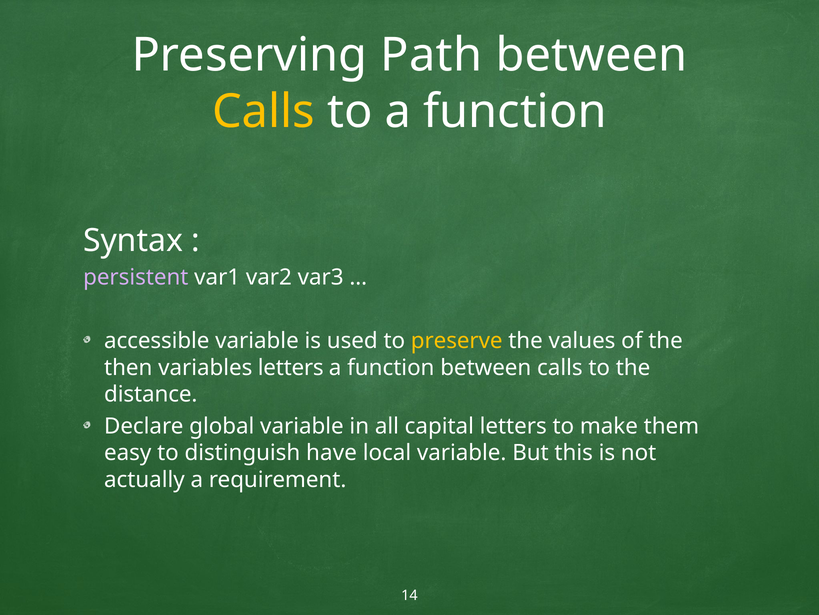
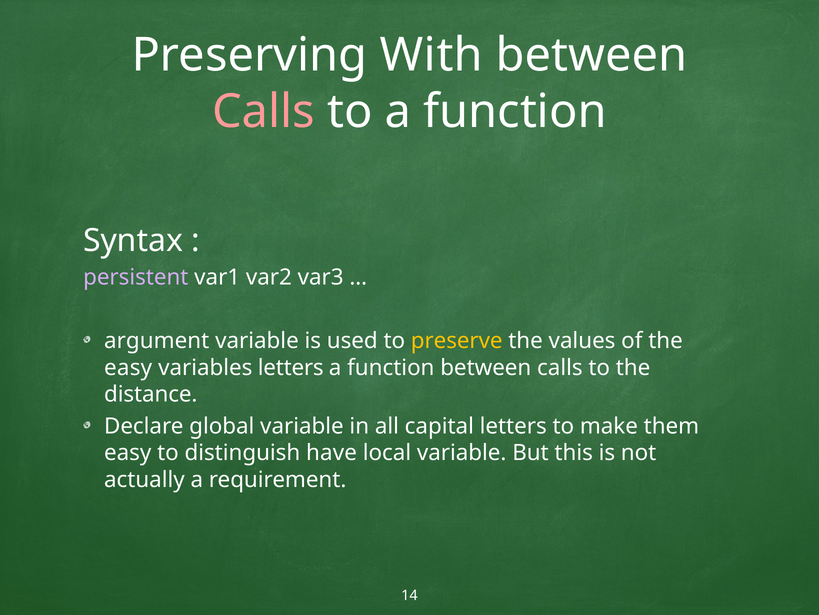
Path: Path -> With
Calls at (263, 112) colour: yellow -> pink
accessible: accessible -> argument
then at (128, 367): then -> easy
